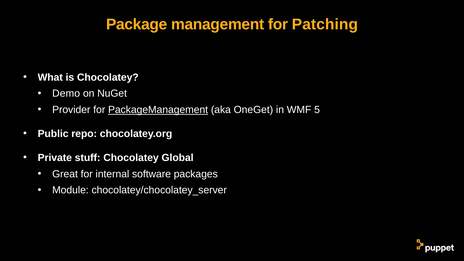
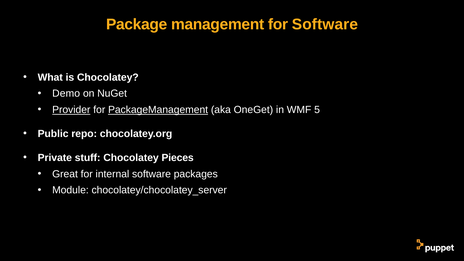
for Patching: Patching -> Software
Provider underline: none -> present
Global: Global -> Pieces
